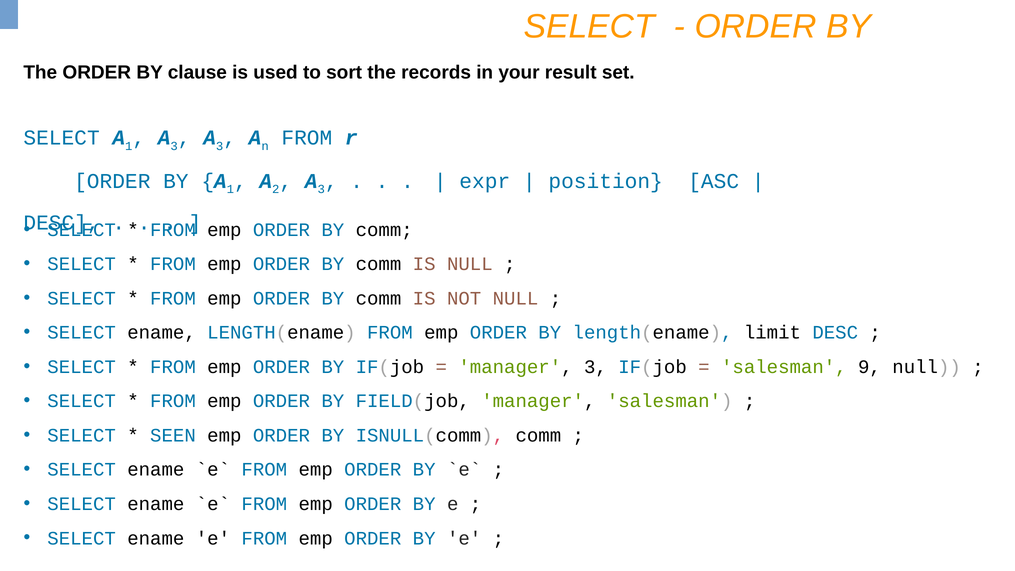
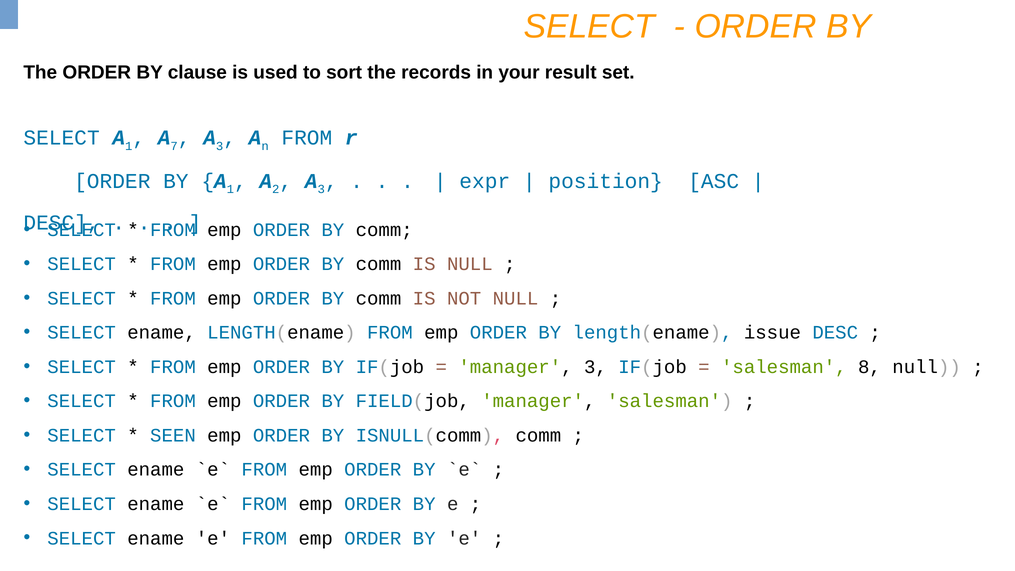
3 at (174, 146): 3 -> 7
limit: limit -> issue
9: 9 -> 8
